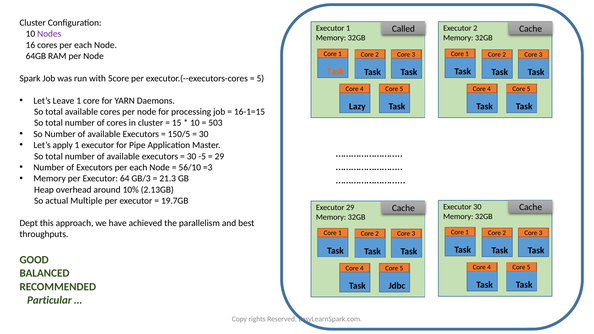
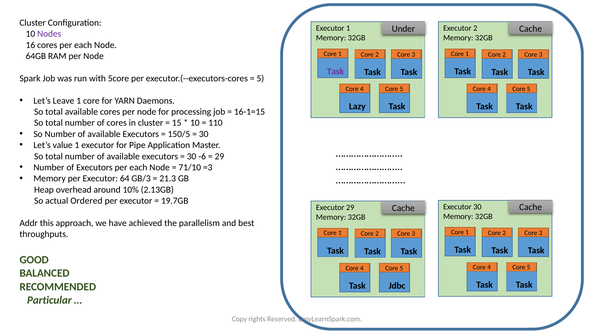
Called: Called -> Under
Task at (336, 71) colour: orange -> purple
503: 503 -> 110
apply: apply -> value
-5: -5 -> -6
56/10: 56/10 -> 71/10
Multiple: Multiple -> Ordered
Dept: Dept -> Addr
